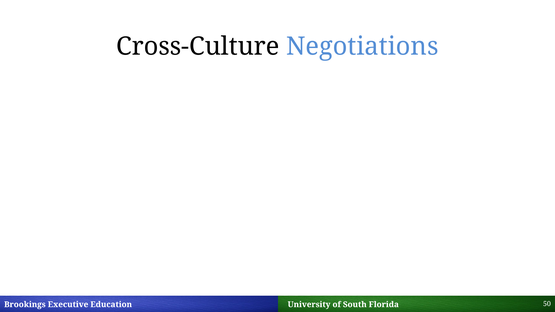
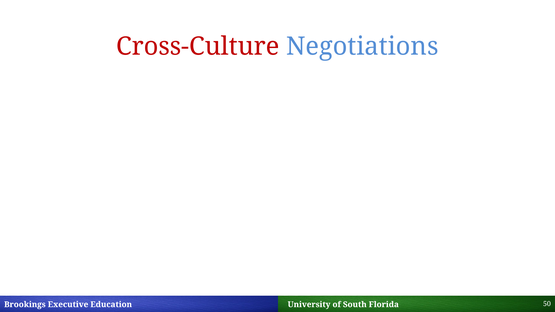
Cross-Culture colour: black -> red
